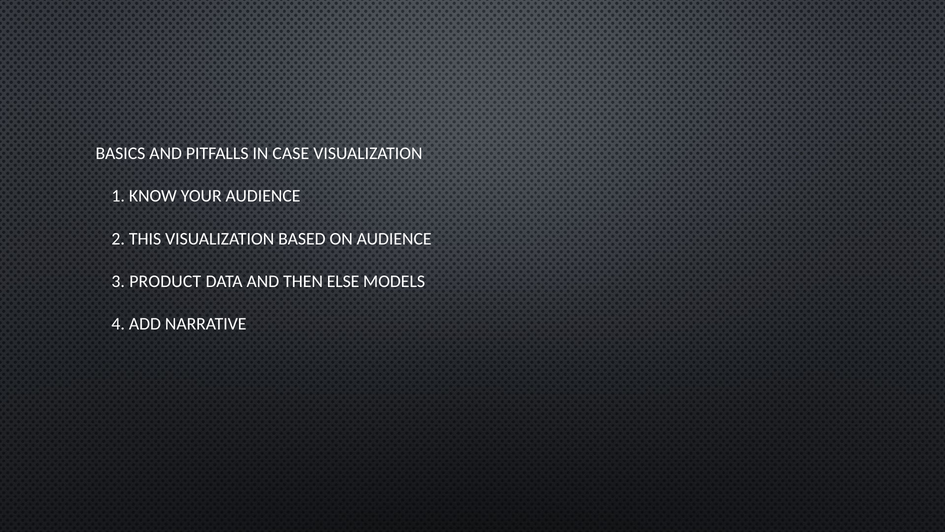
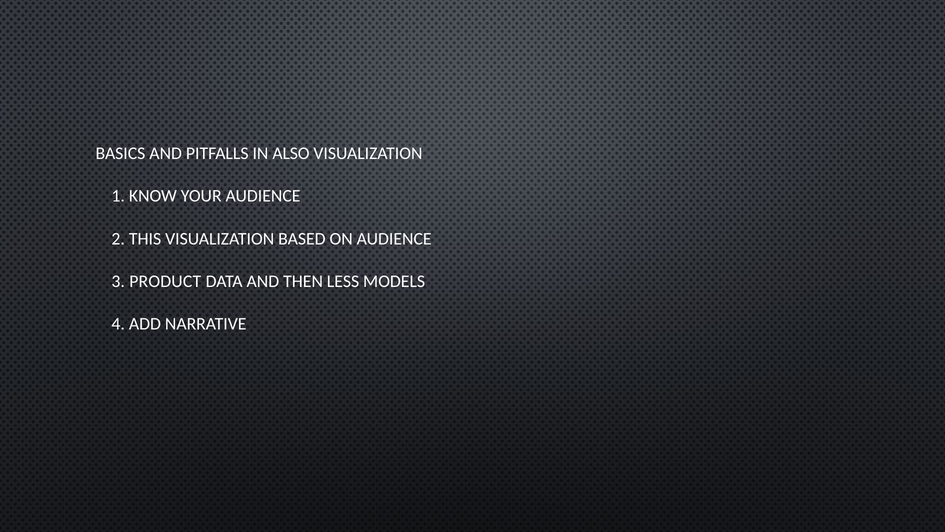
CASE: CASE -> ALSO
ELSE: ELSE -> LESS
